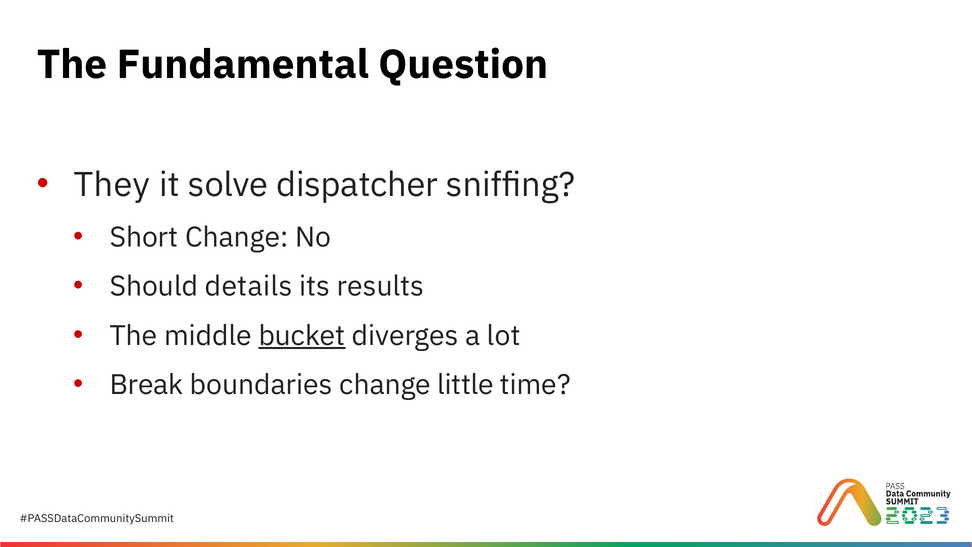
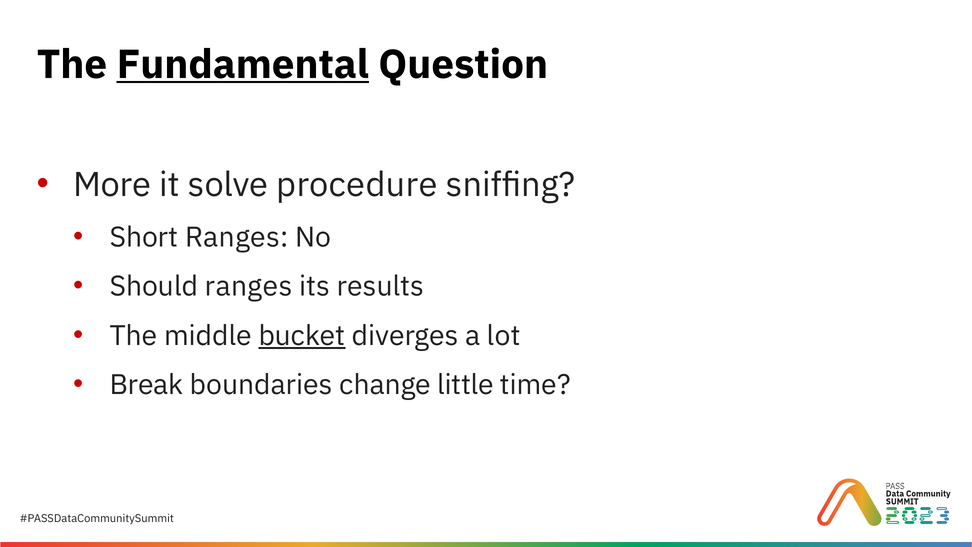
Fundamental underline: none -> present
They: They -> More
dispatcher: dispatcher -> procedure
Short Change: Change -> Ranges
Should details: details -> ranges
